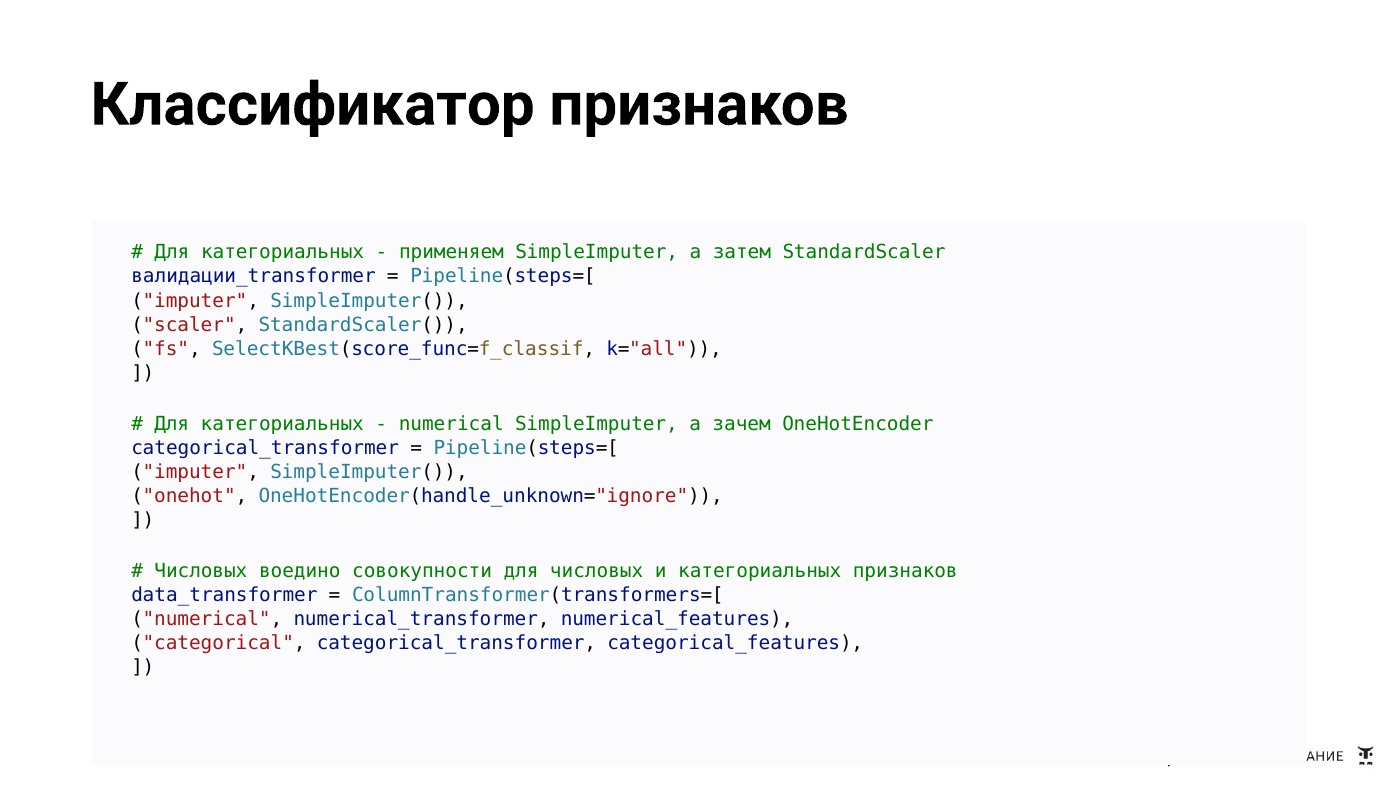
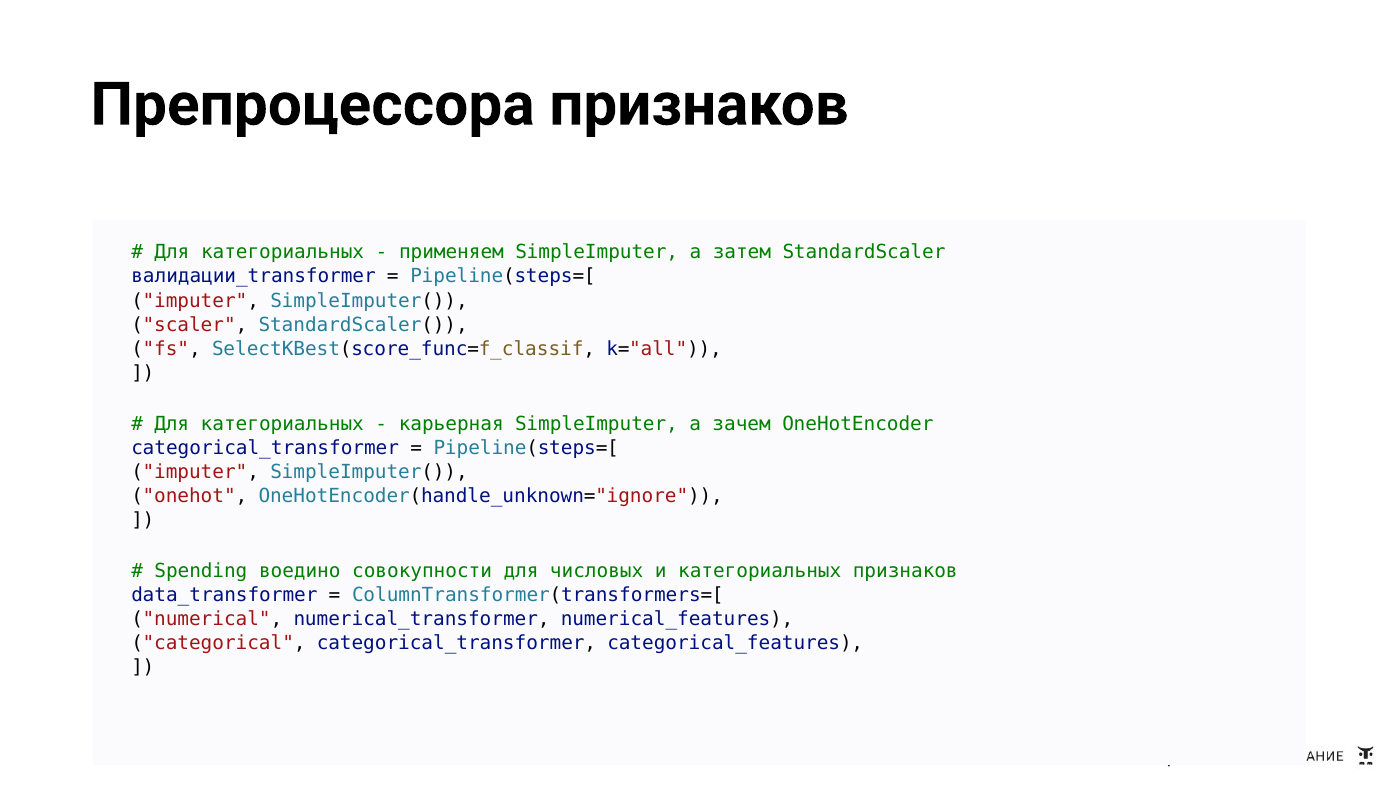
Классификатор: Классификатор -> Препроцессора
numerical at (451, 424): numerical -> карьерная
Числовых at (201, 571): Числовых -> Spending
